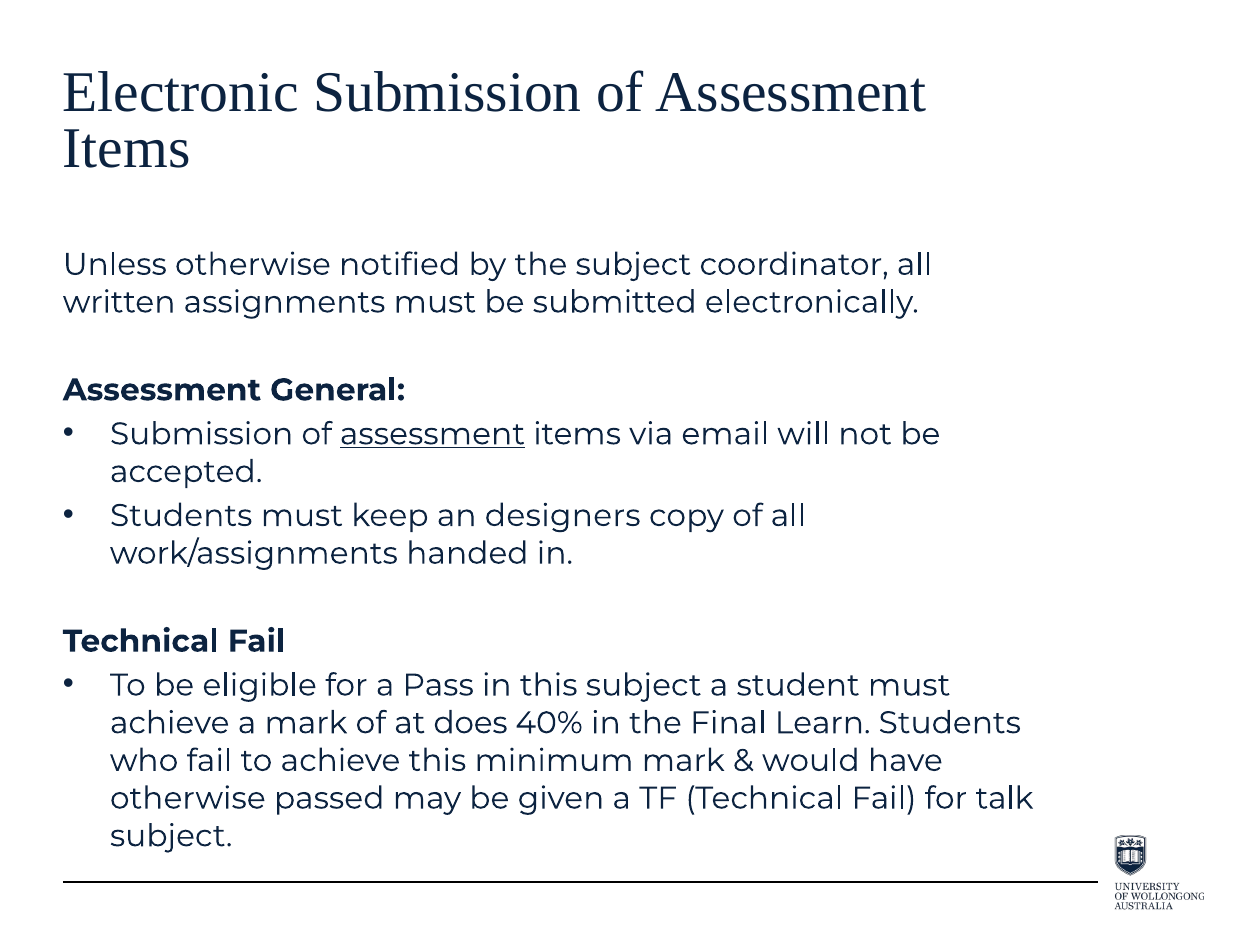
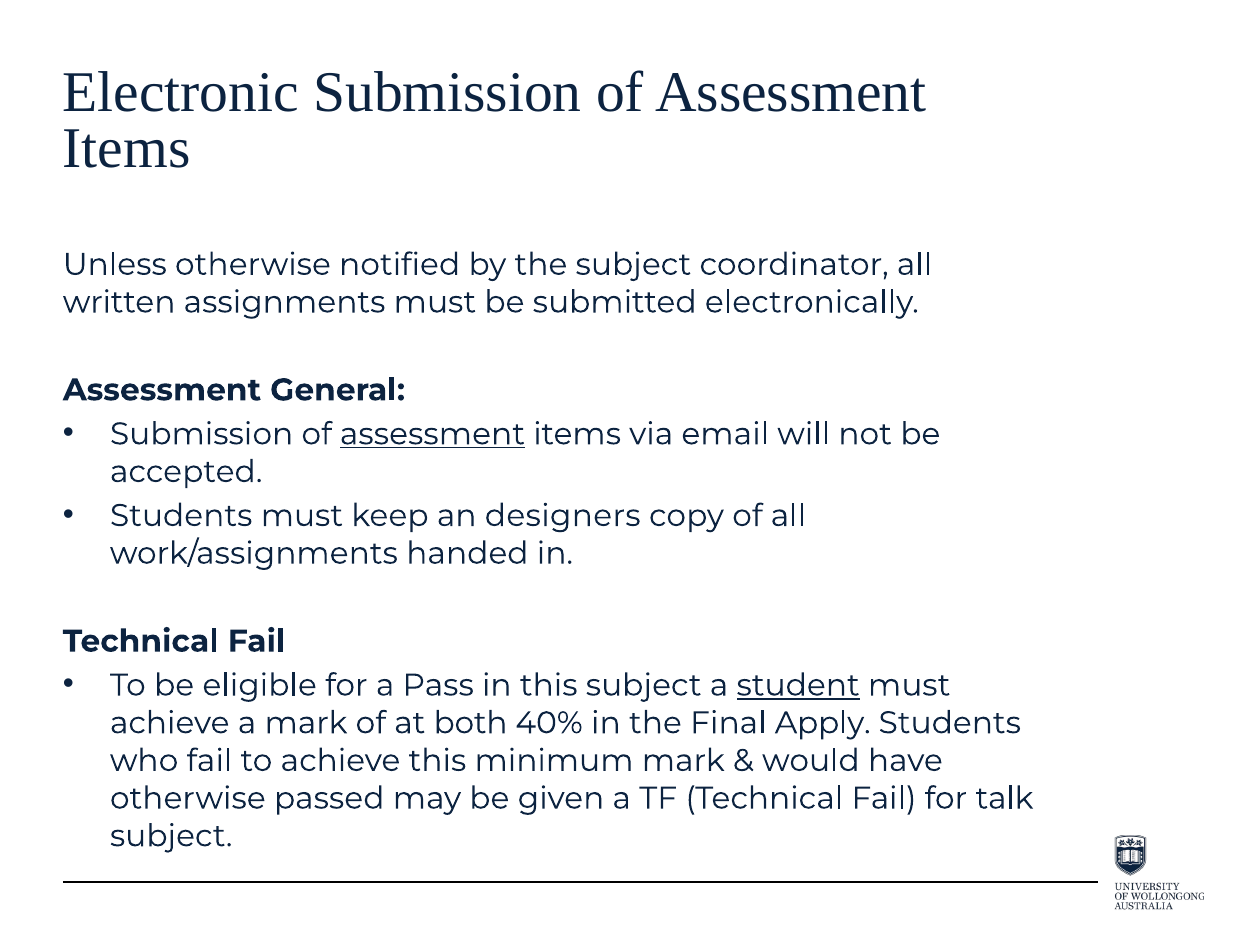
student underline: none -> present
does: does -> both
Learn: Learn -> Apply
